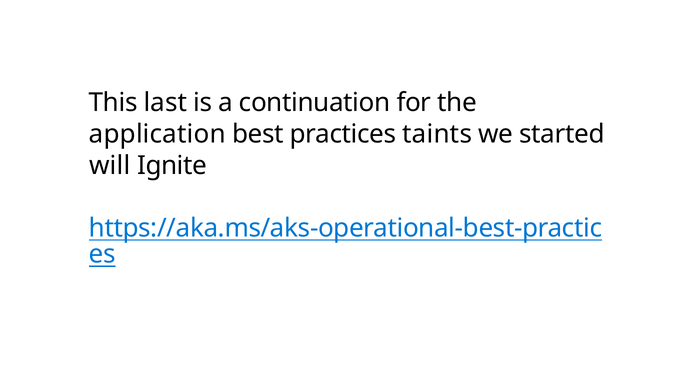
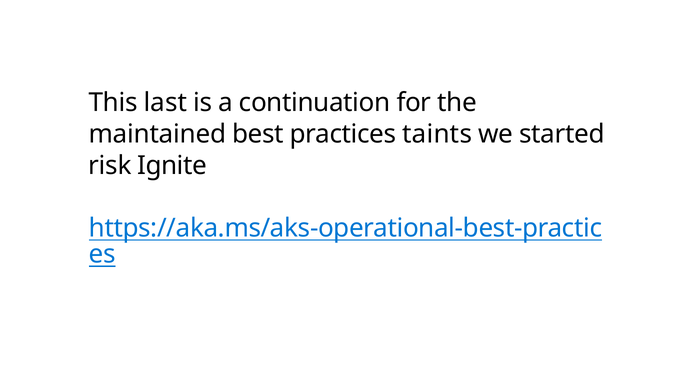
application: application -> maintained
will: will -> risk
